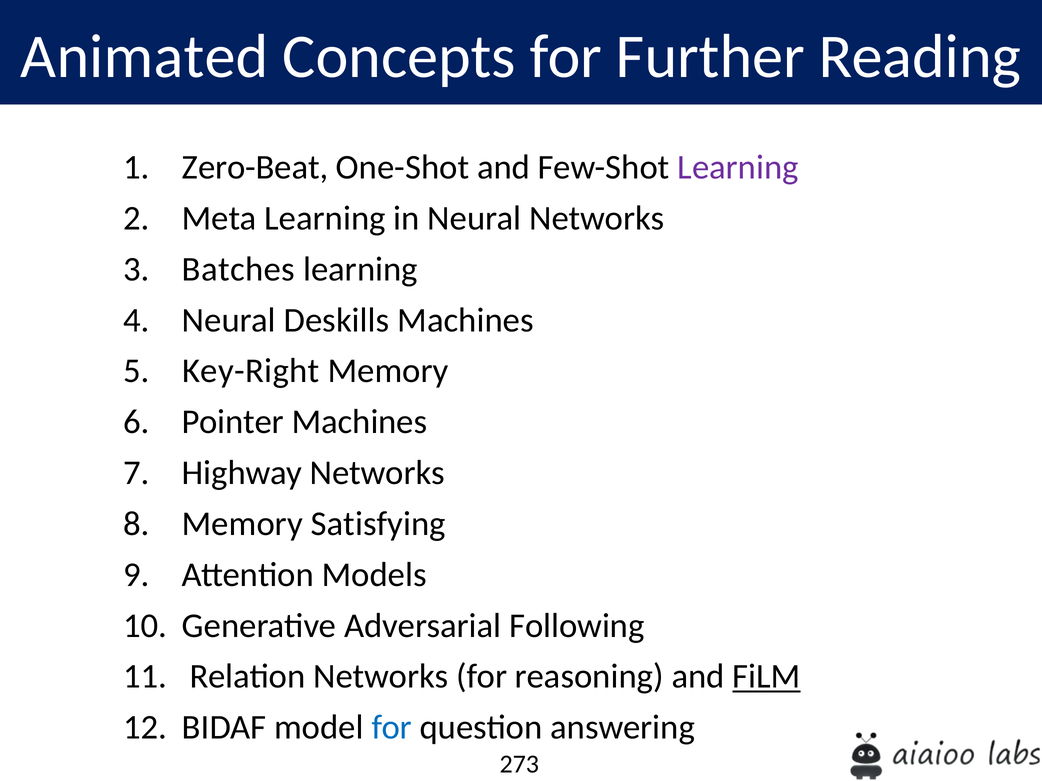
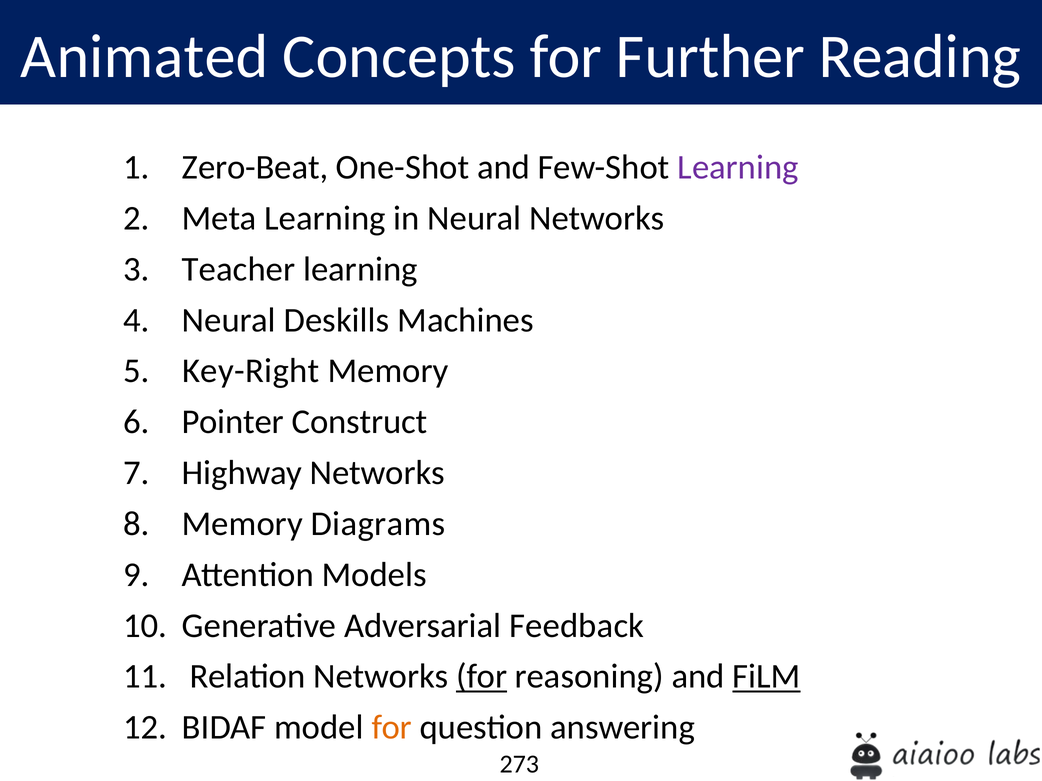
Batches: Batches -> Teacher
Pointer Machines: Machines -> Construct
Satisfying: Satisfying -> Diagrams
Following: Following -> Feedback
for at (482, 677) underline: none -> present
for at (392, 728) colour: blue -> orange
